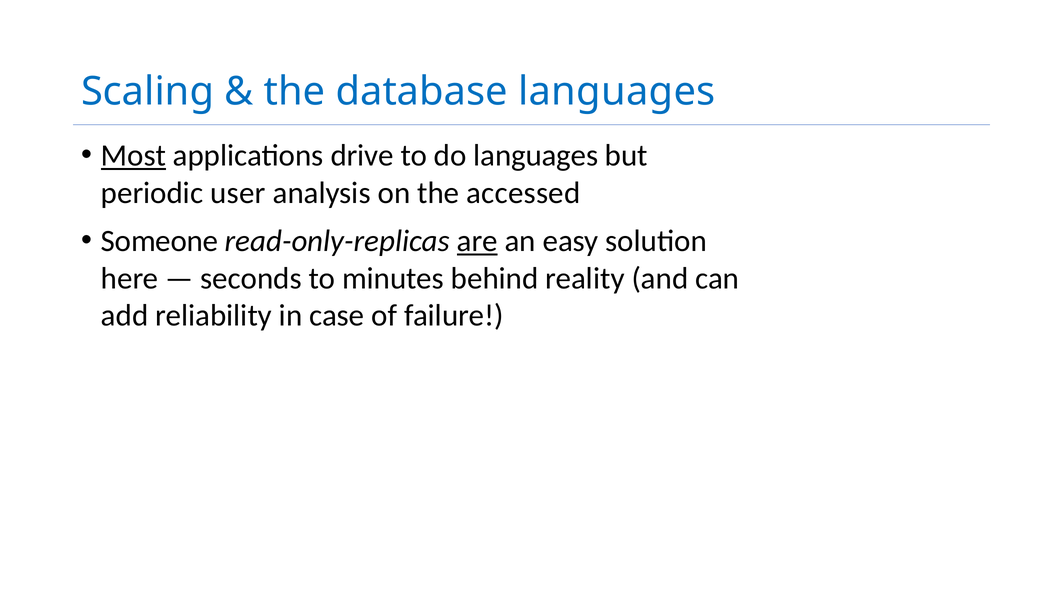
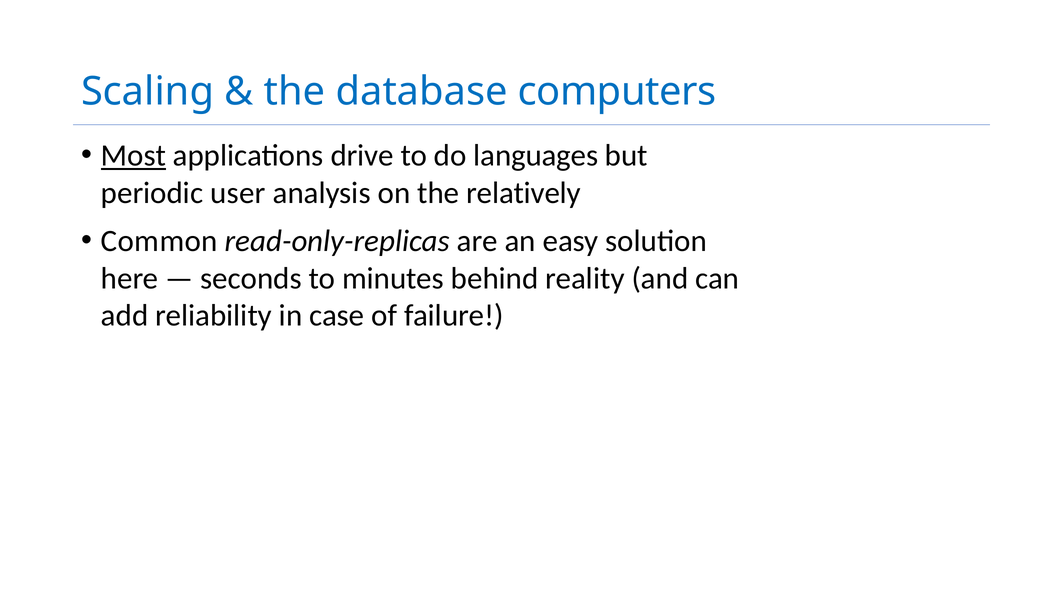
database languages: languages -> computers
accessed: accessed -> relatively
Someone: Someone -> Common
are underline: present -> none
